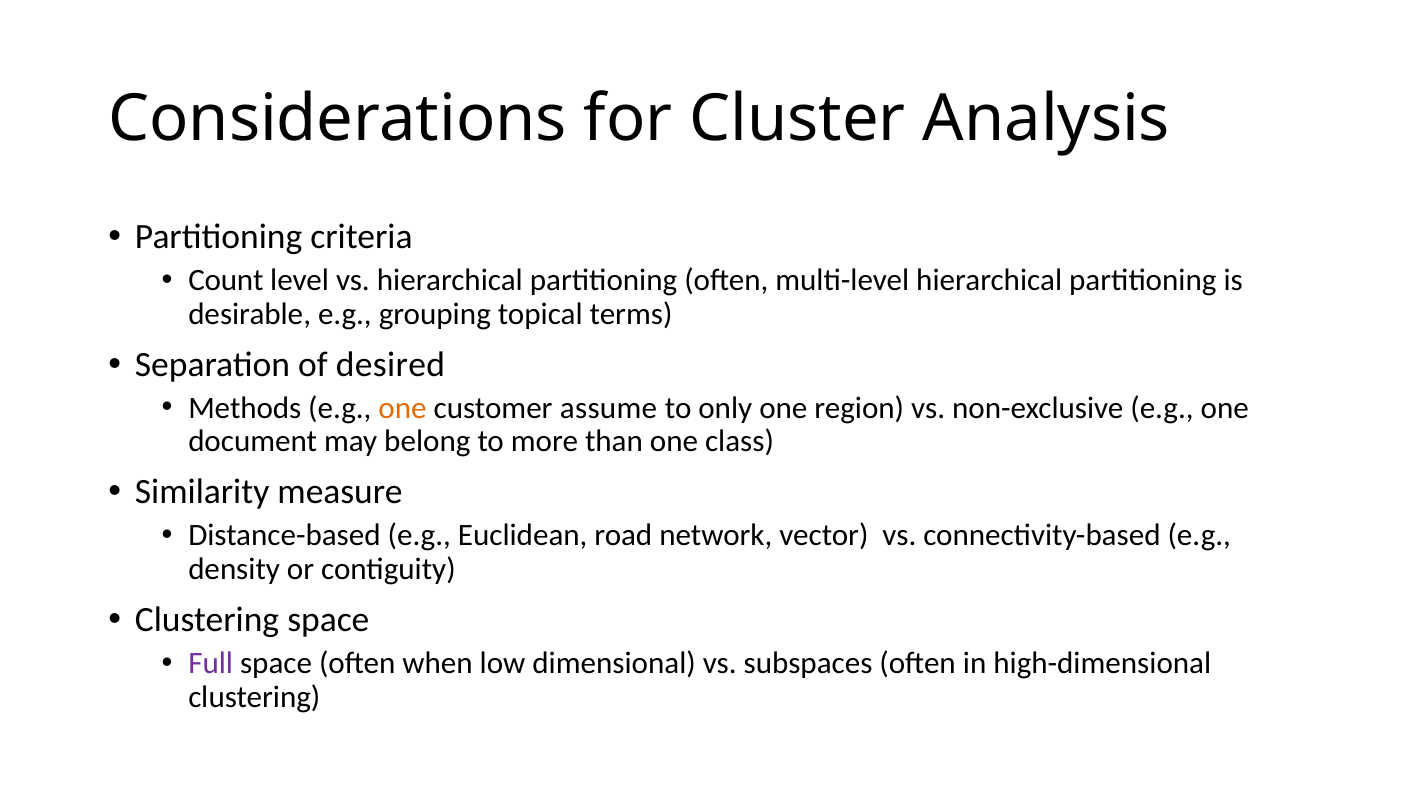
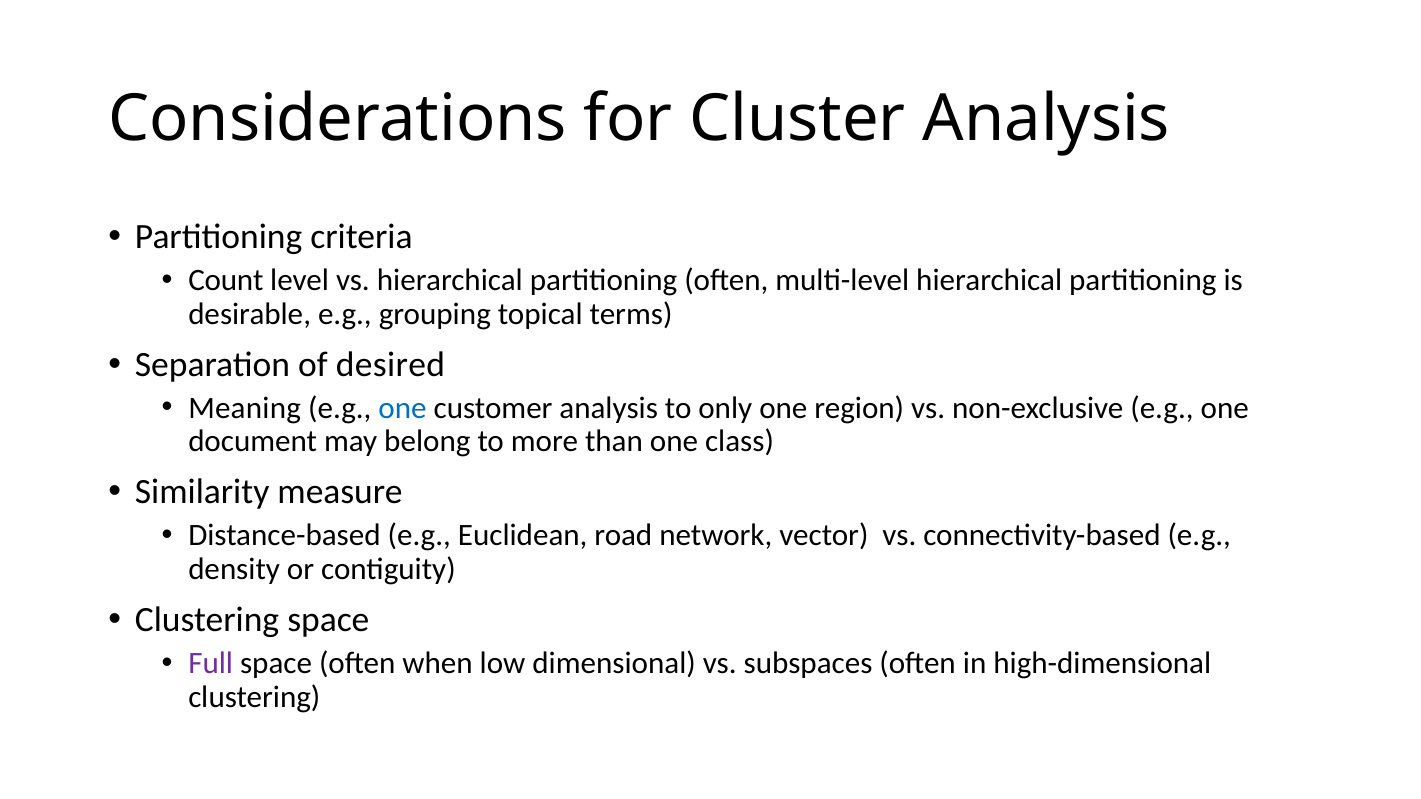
Methods: Methods -> Meaning
one at (403, 408) colour: orange -> blue
customer assume: assume -> analysis
